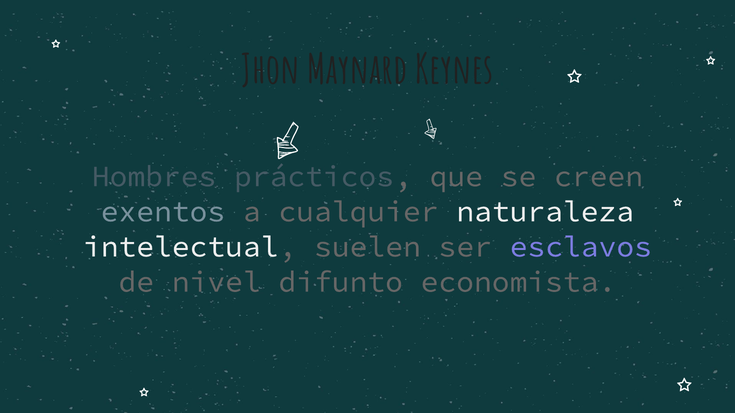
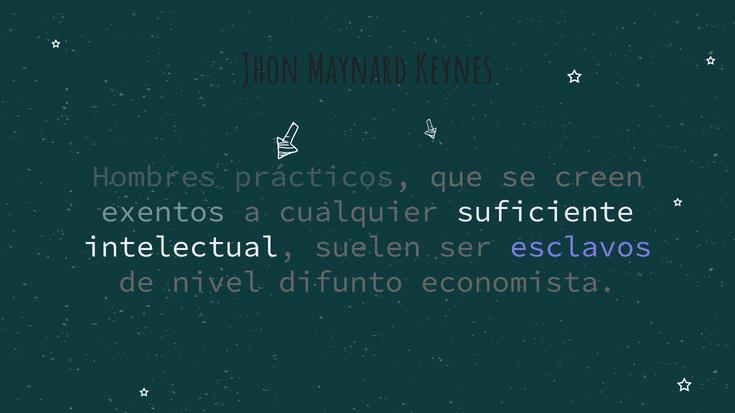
naturaleza: naturaleza -> suficiente
